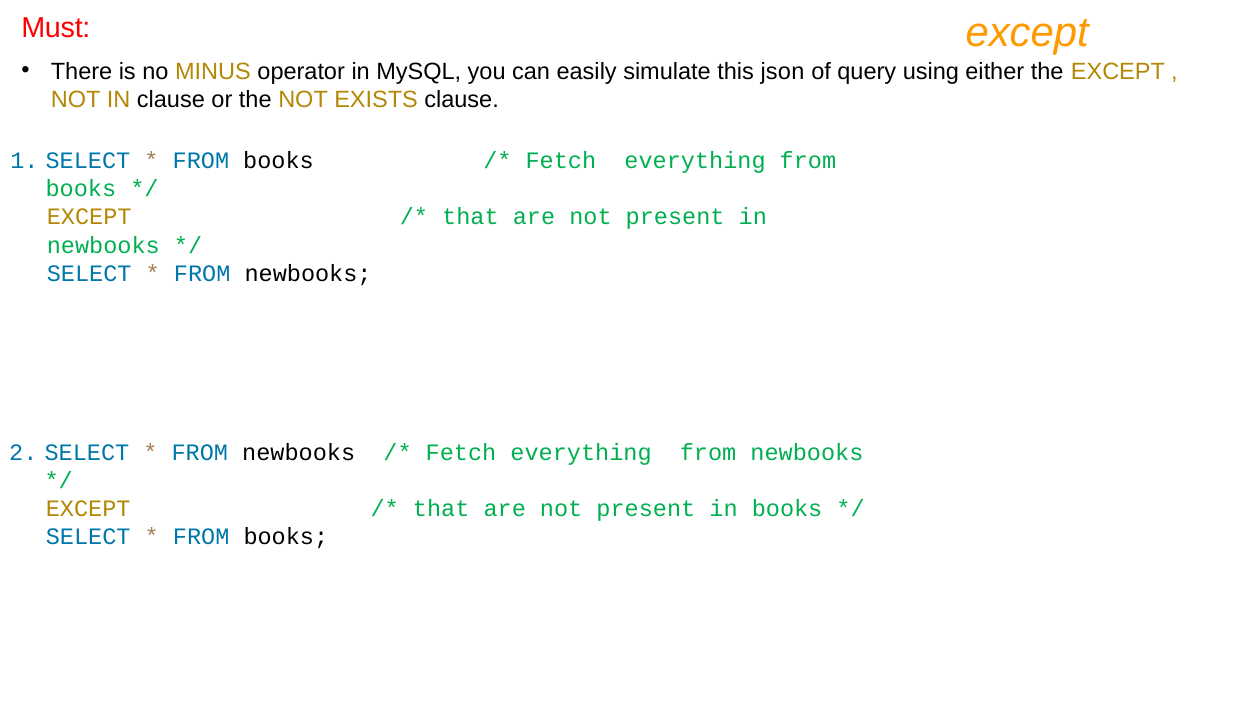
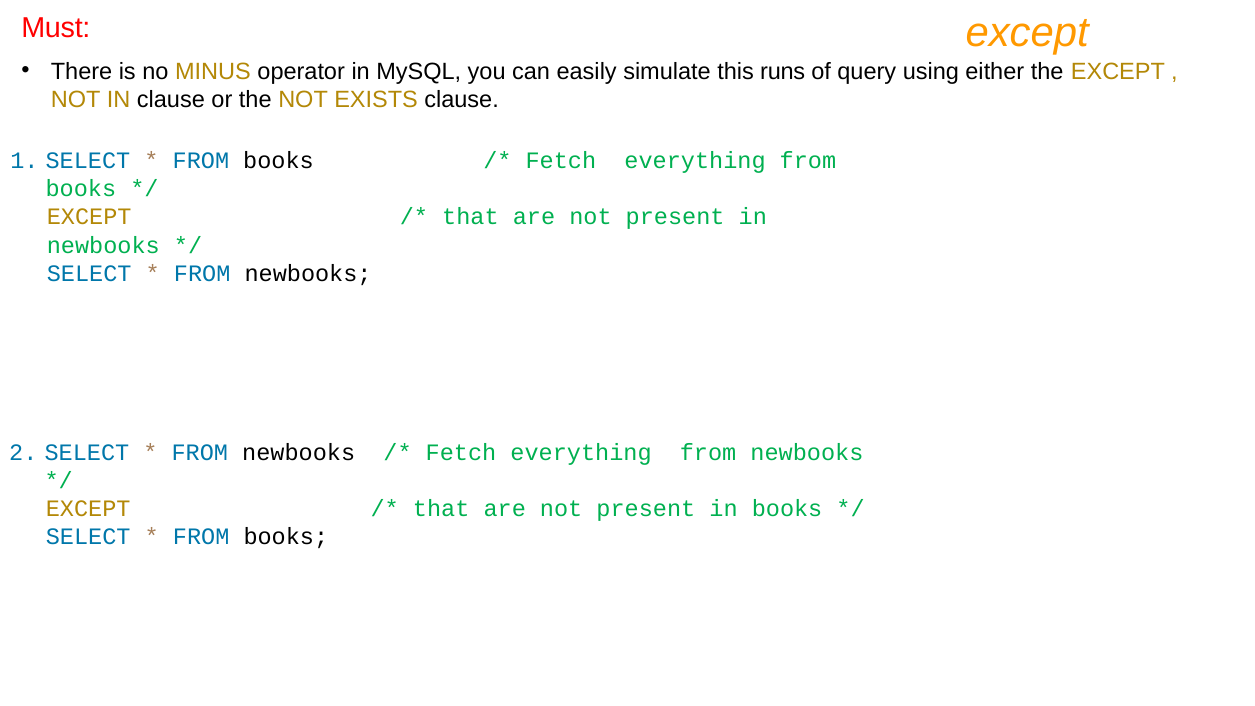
json: json -> runs
